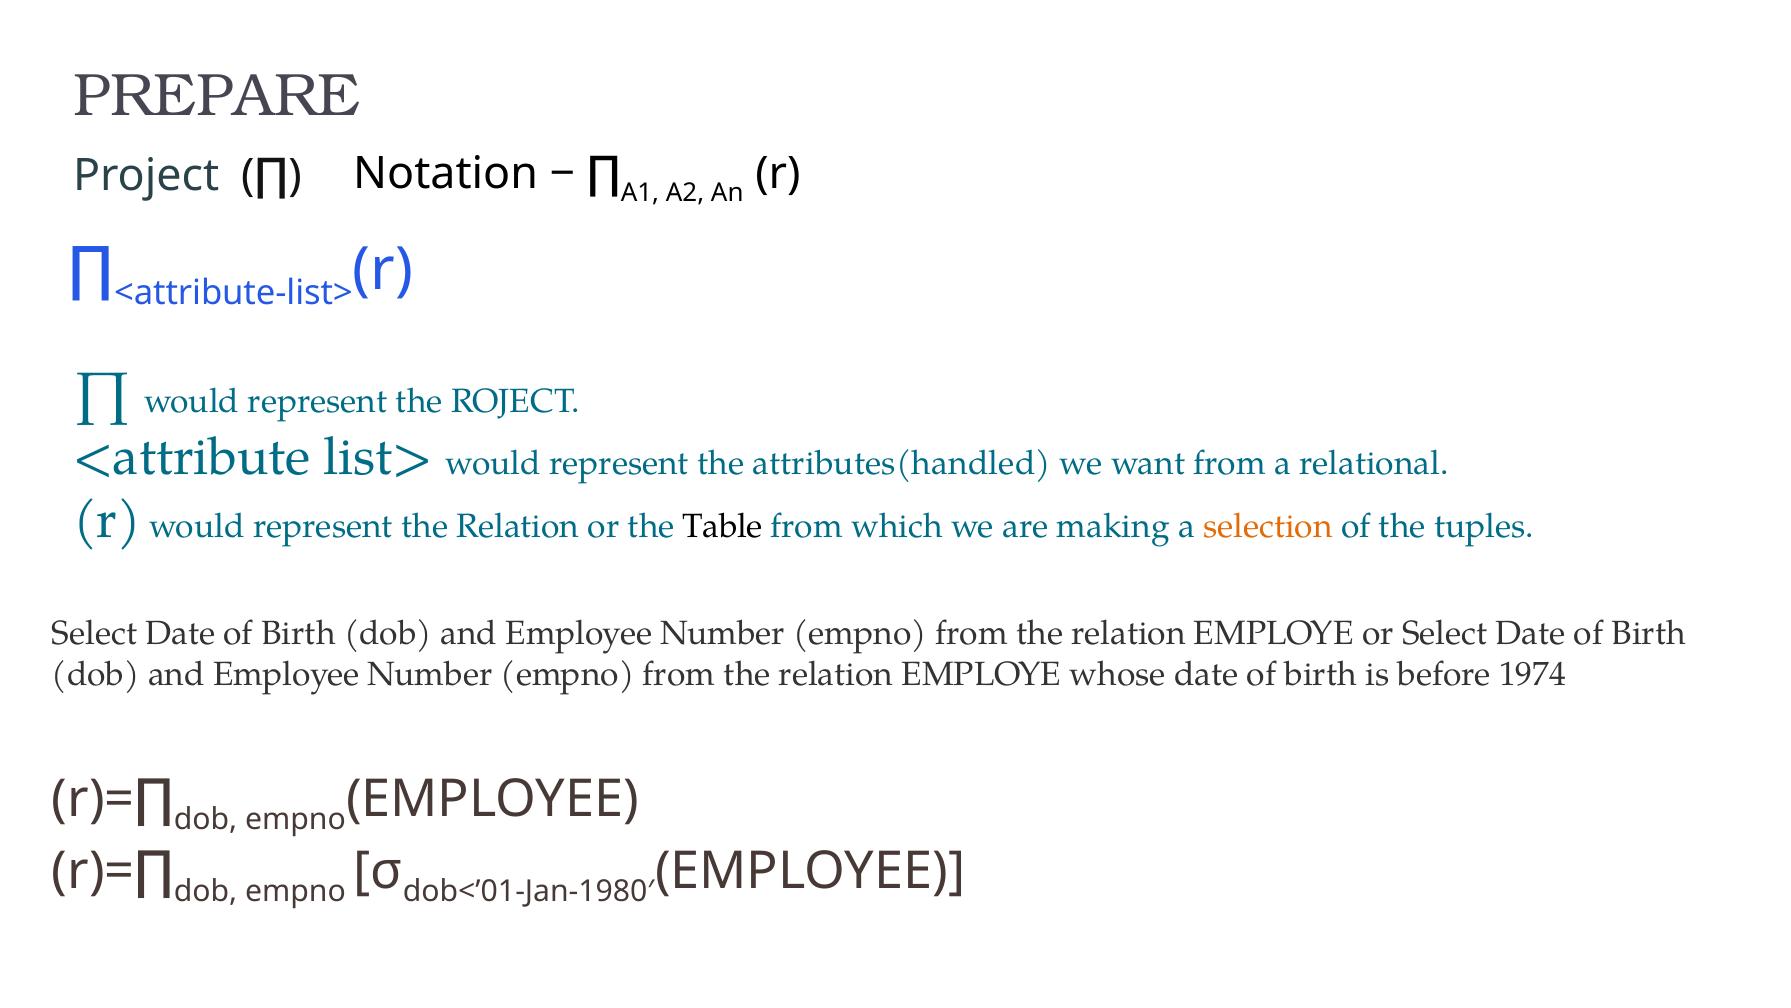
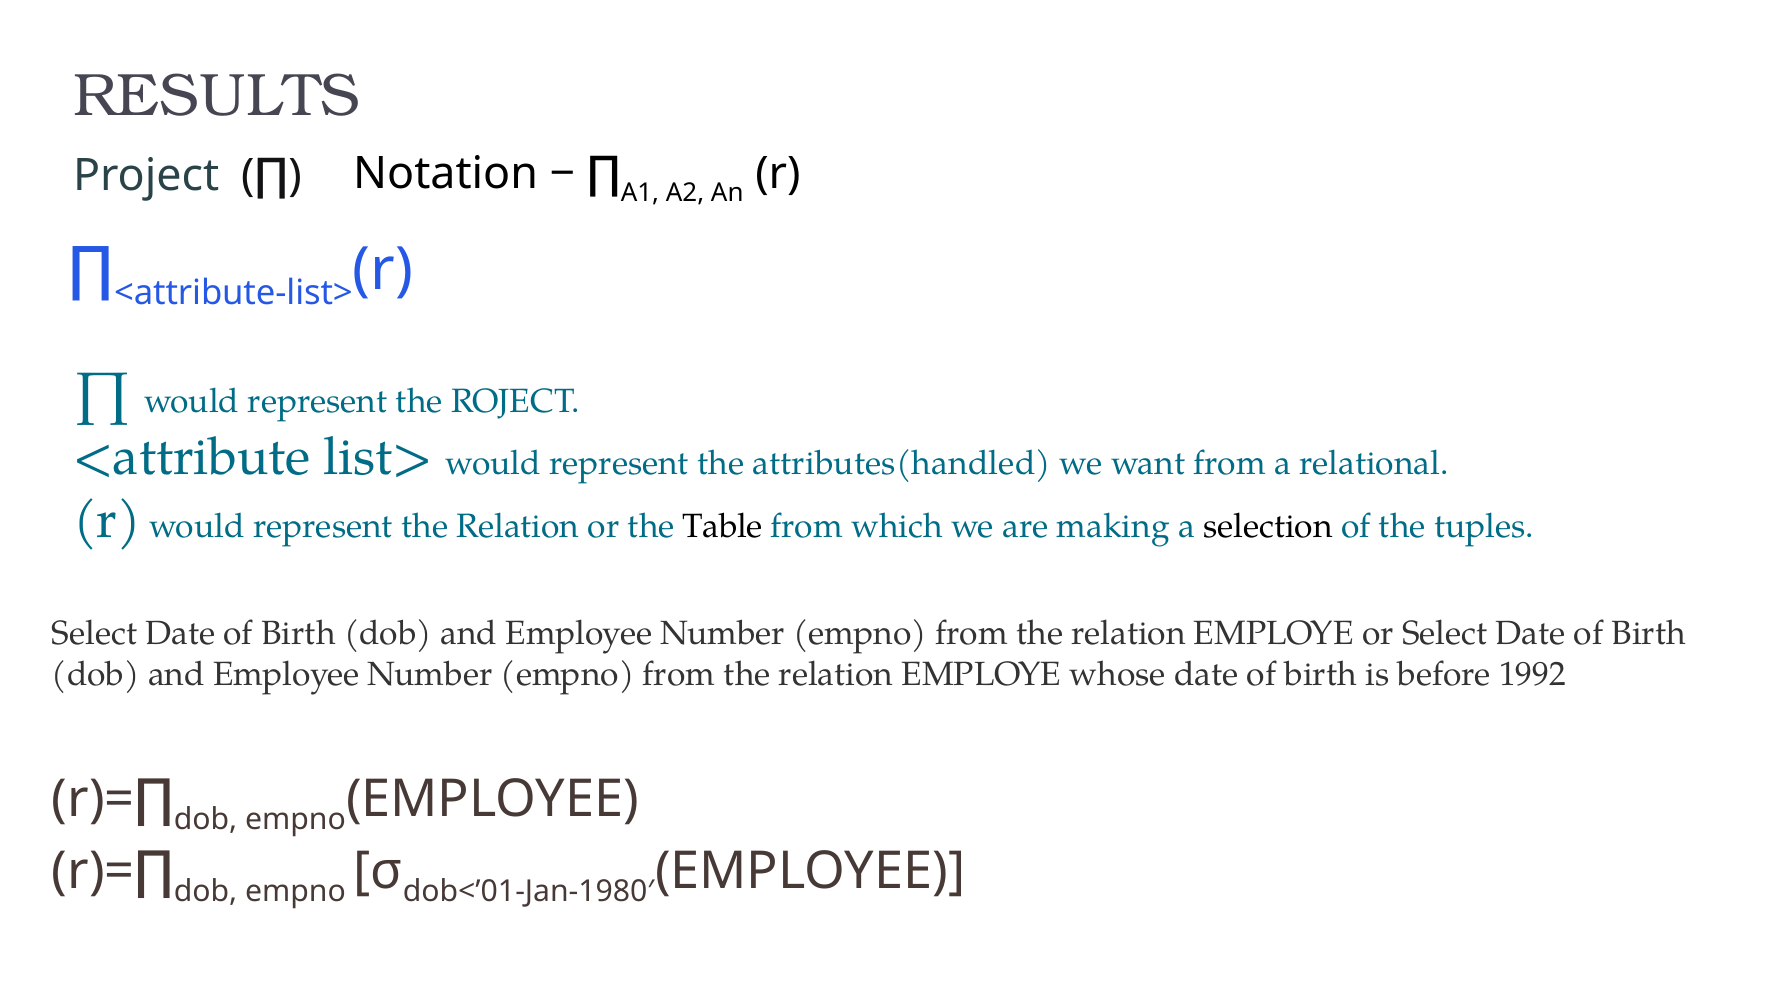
PREPARE: PREPARE -> RESULTS
selection colour: orange -> black
1974: 1974 -> 1992
